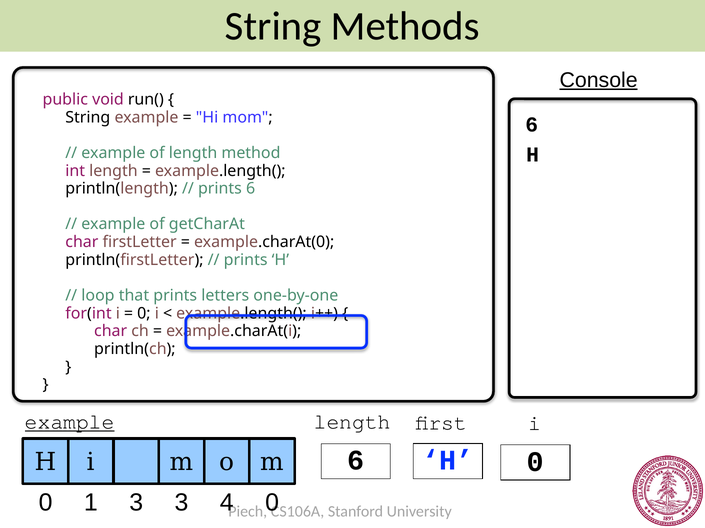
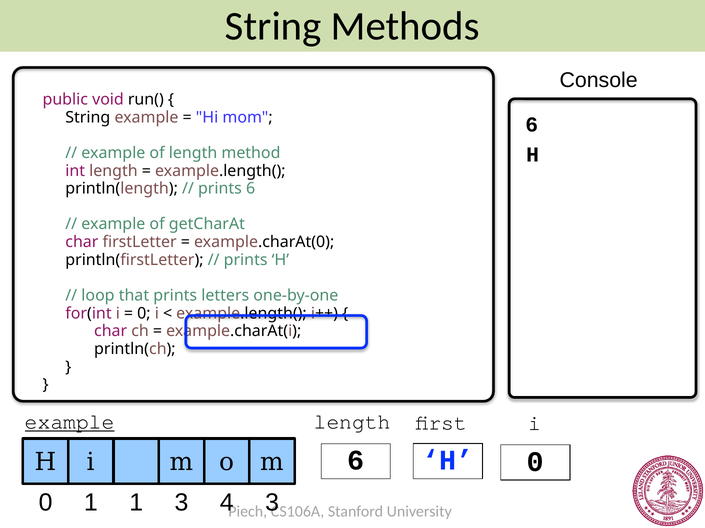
Console underline: present -> none
1 3: 3 -> 1
4 0: 0 -> 3
